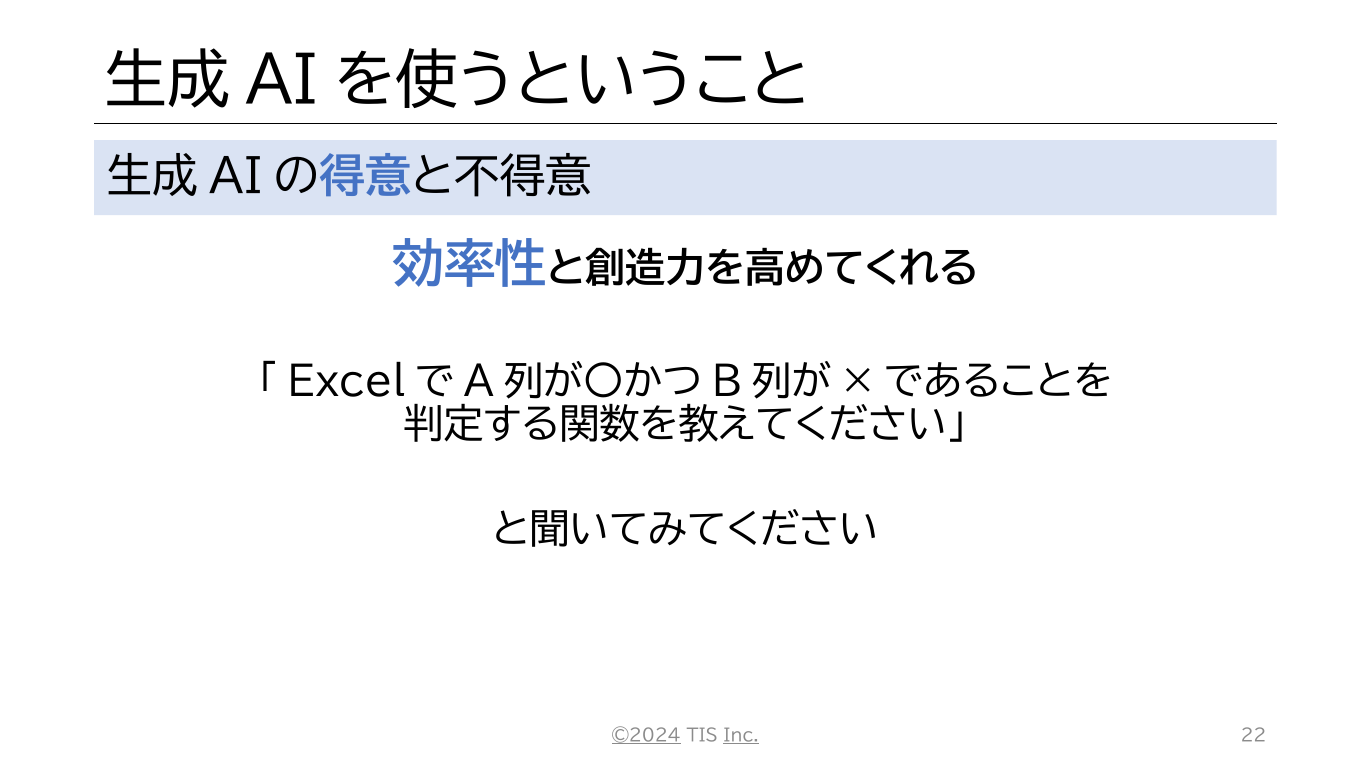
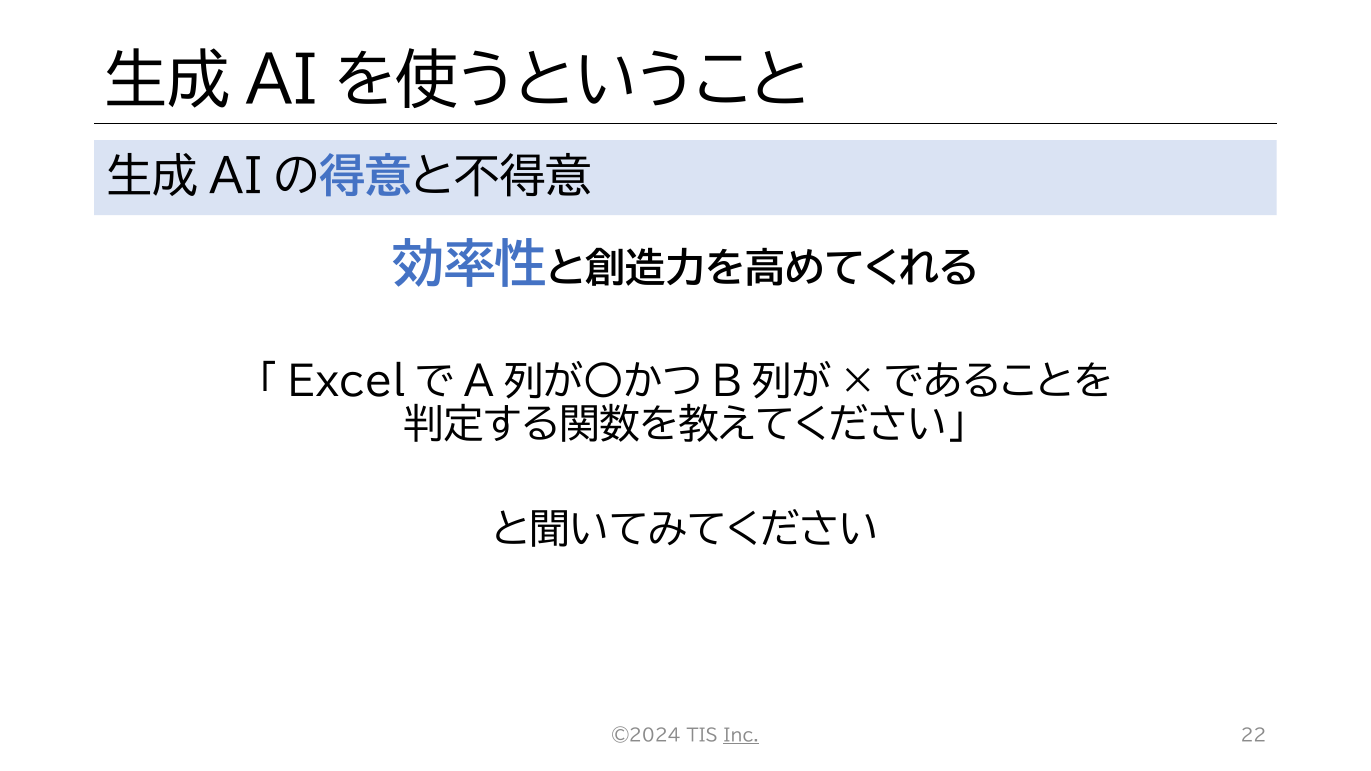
©2024 underline: present -> none
